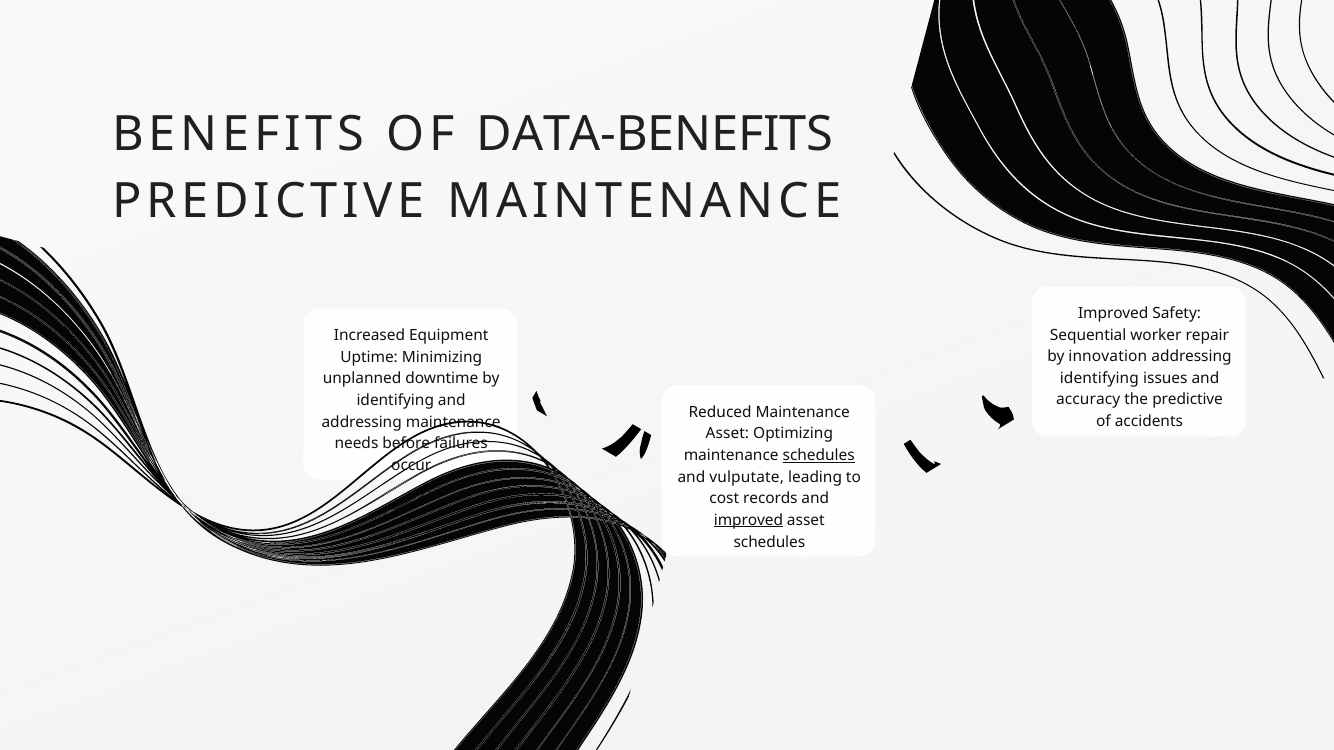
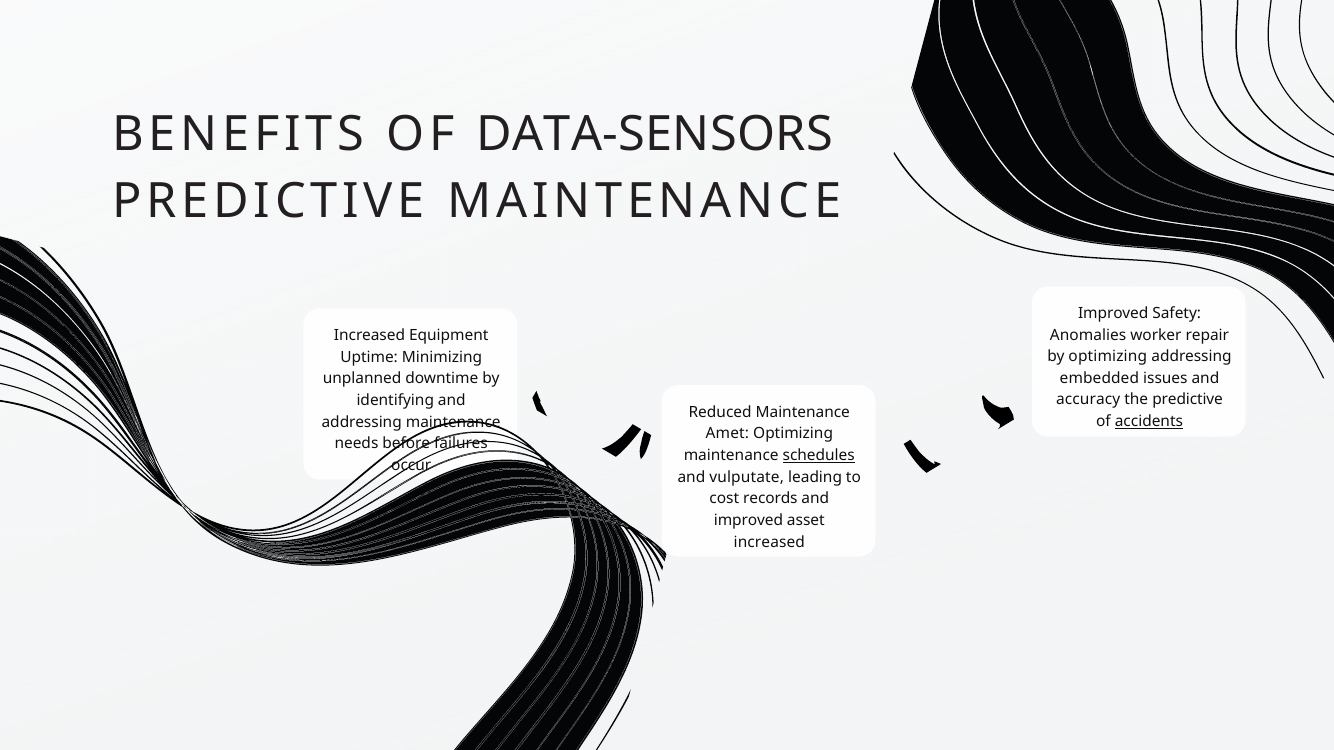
DATA-BENEFITS: DATA-BENEFITS -> DATA-SENSORS
Sequential: Sequential -> Anomalies
by innovation: innovation -> optimizing
identifying at (1099, 378): identifying -> embedded
accidents underline: none -> present
Asset at (727, 434): Asset -> Amet
improved at (749, 521) underline: present -> none
schedules at (769, 542): schedules -> increased
